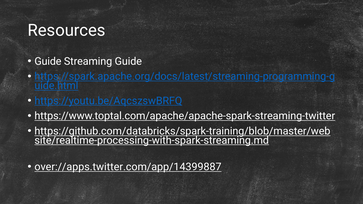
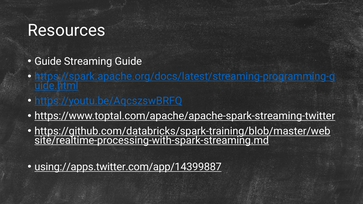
over://apps.twitter.com/app/14399887: over://apps.twitter.com/app/14399887 -> using://apps.twitter.com/app/14399887
